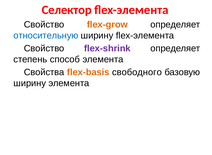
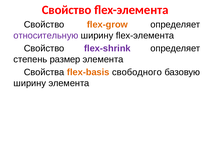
Селектор at (67, 10): Селектор -> Свойство
относительную colour: blue -> purple
способ: способ -> размер
